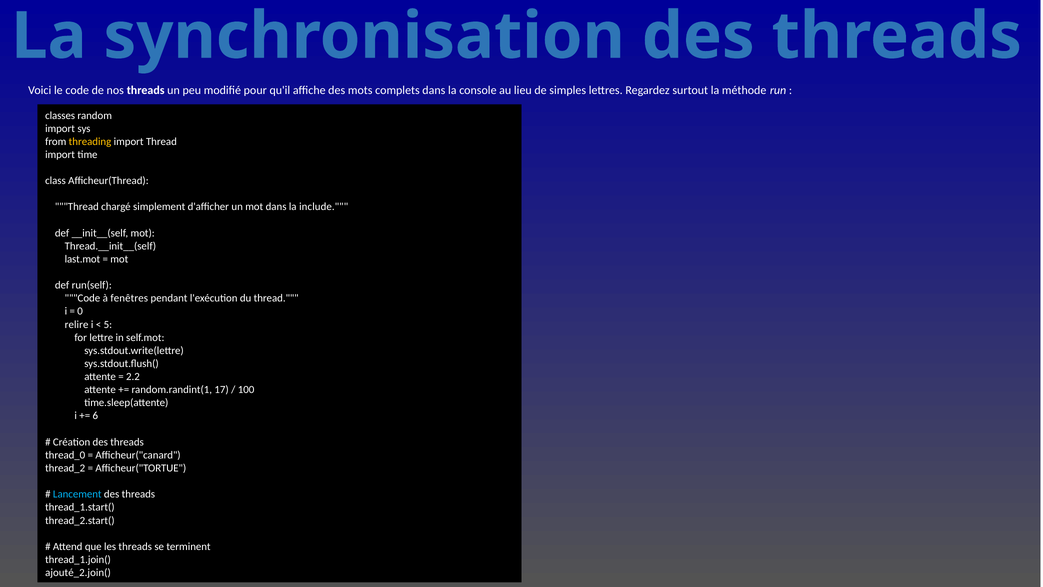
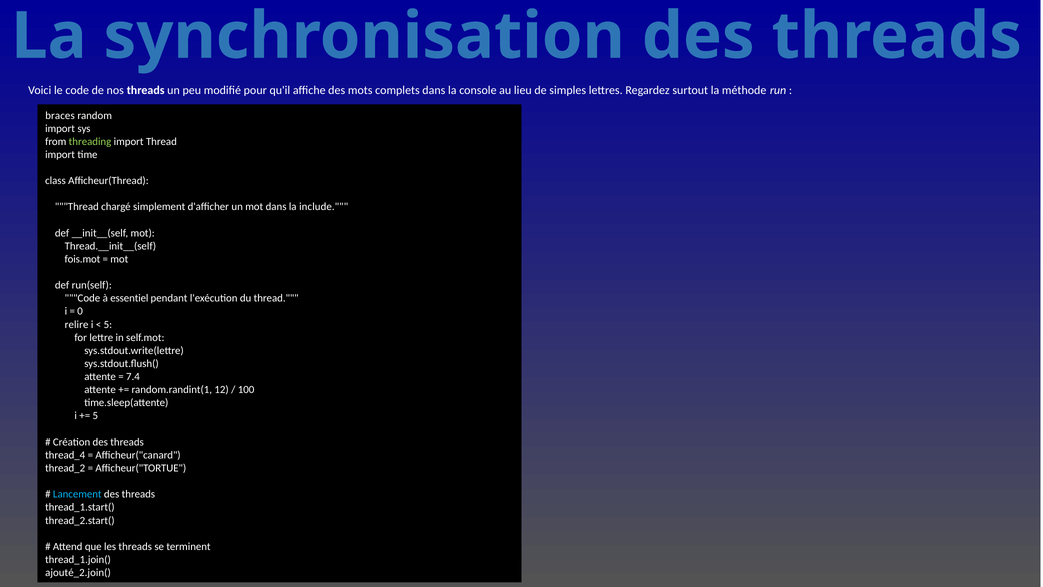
classes: classes -> braces
threading colour: yellow -> light green
last.mot: last.mot -> fois.mot
fenêtres: fenêtres -> essentiel
2.2: 2.2 -> 7.4
17: 17 -> 12
6 at (95, 416): 6 -> 5
thread_0: thread_0 -> thread_4
